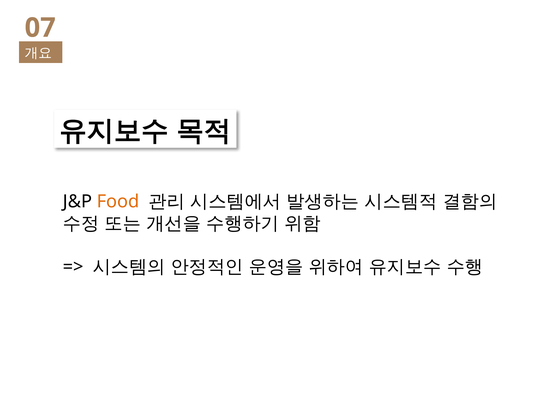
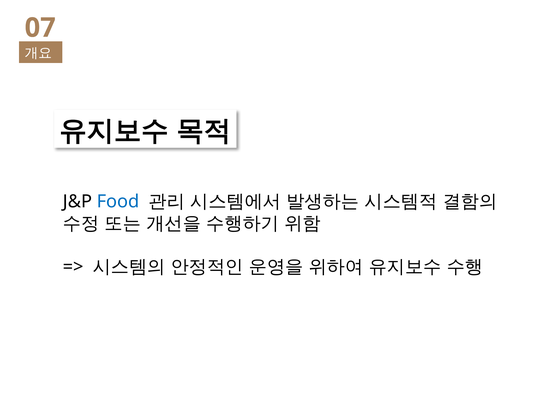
Food colour: orange -> blue
